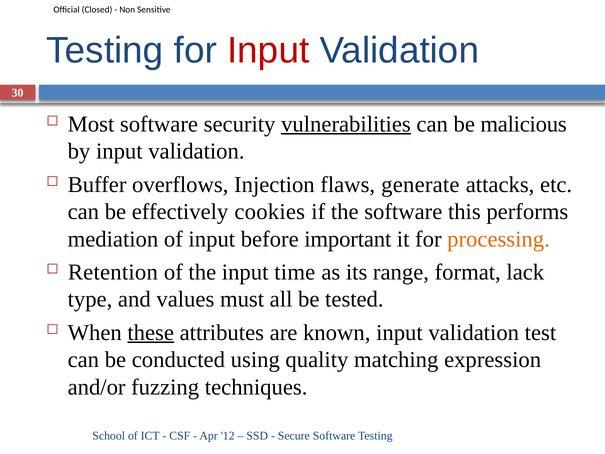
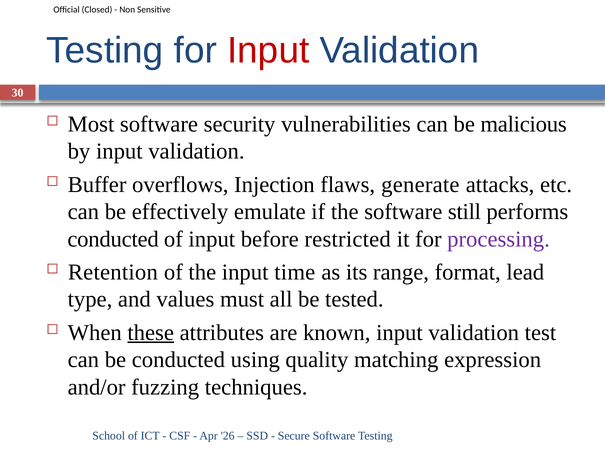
vulnerabilities underline: present -> none
cookies: cookies -> emulate
this: this -> still
mediation at (113, 239): mediation -> conducted
important: important -> restricted
processing colour: orange -> purple
lack: lack -> lead
12: 12 -> 26
